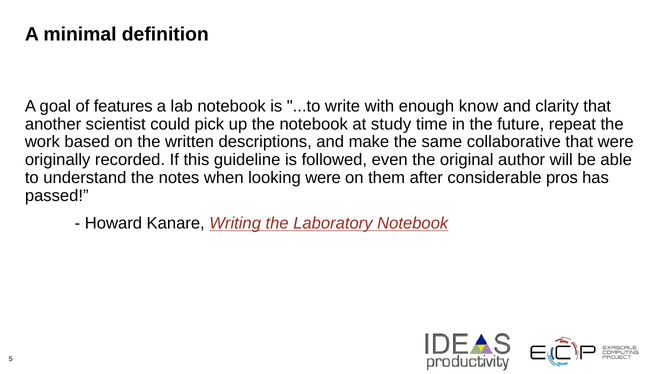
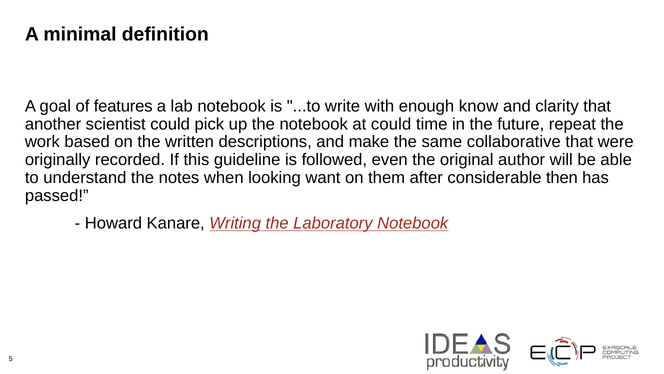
at study: study -> could
looking were: were -> want
pros: pros -> then
